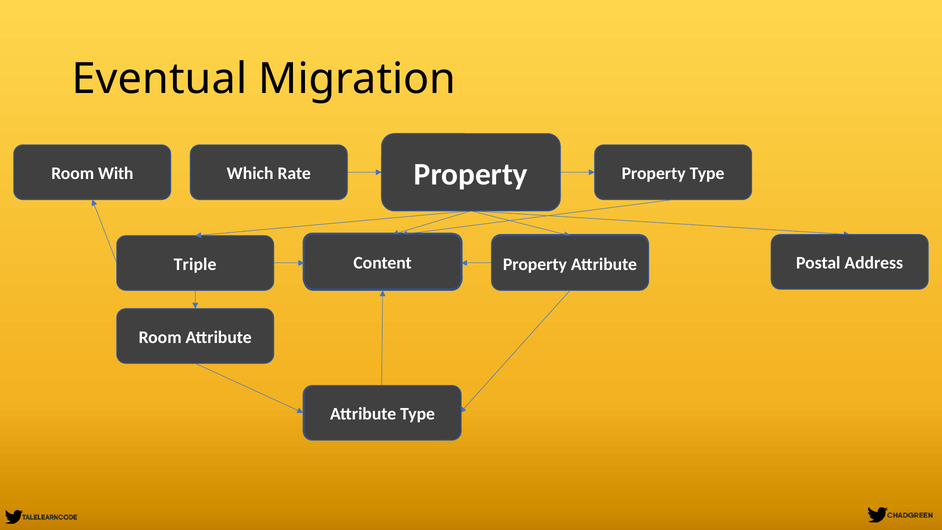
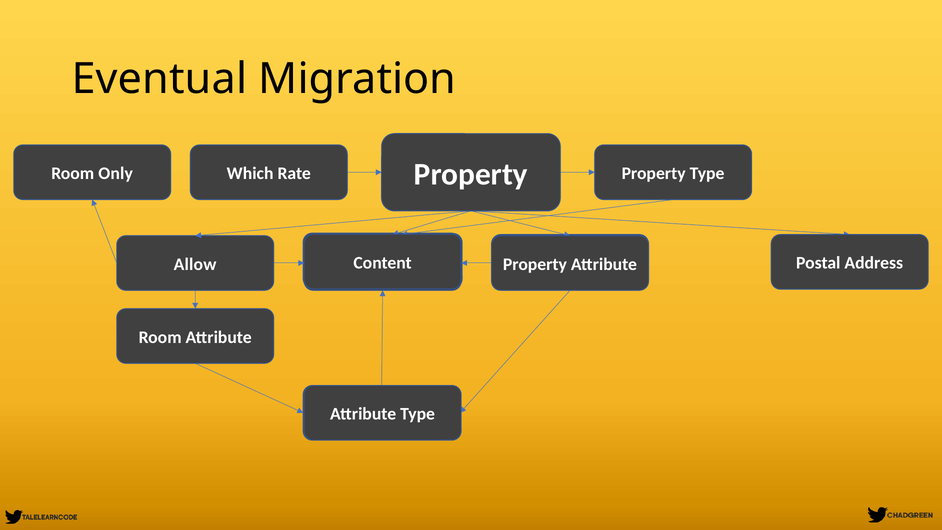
With: With -> Only
Triple: Triple -> Allow
